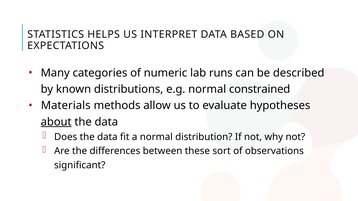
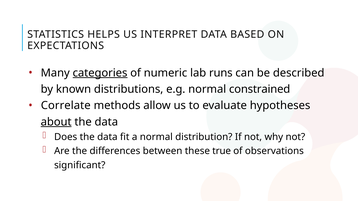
categories underline: none -> present
Materials: Materials -> Correlate
sort: sort -> true
